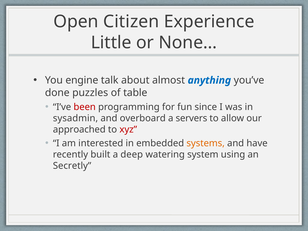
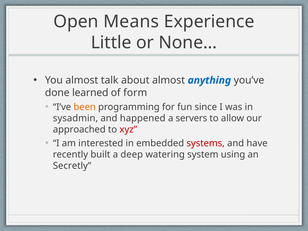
Citizen: Citizen -> Means
You engine: engine -> almost
puzzles: puzzles -> learned
table: table -> form
been colour: red -> orange
overboard: overboard -> happened
systems colour: orange -> red
